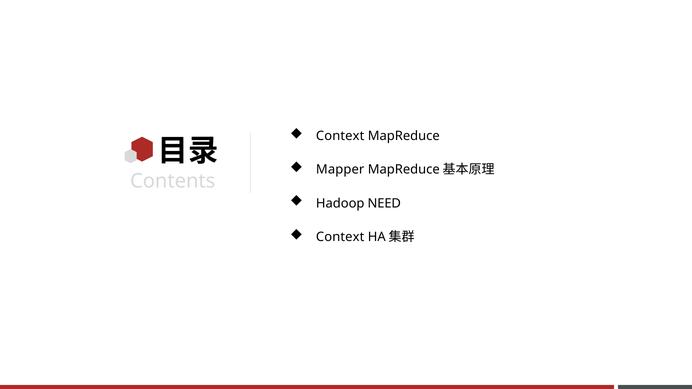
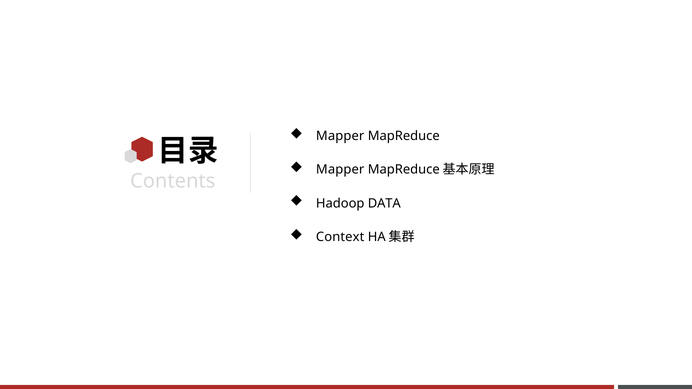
Context at (340, 136): Context -> Mapper
NEED: NEED -> DATA
